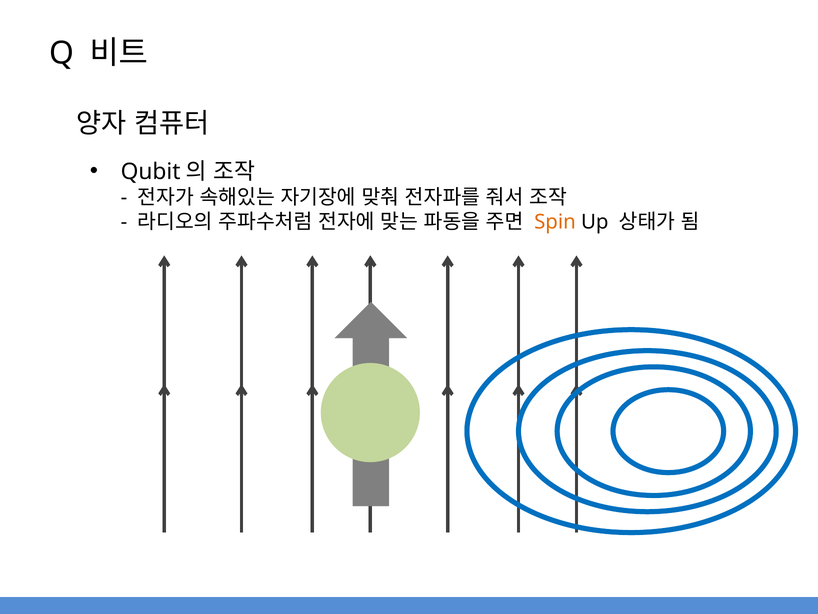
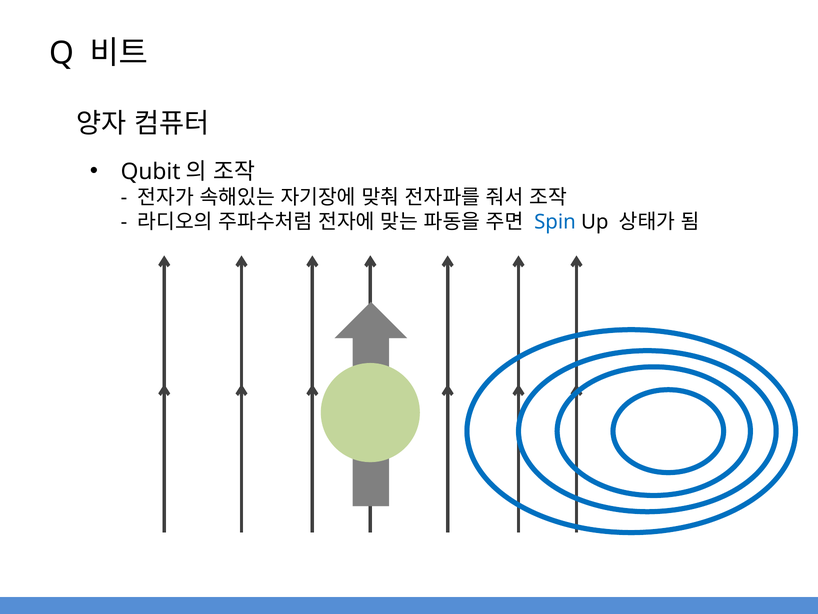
Spin colour: orange -> blue
